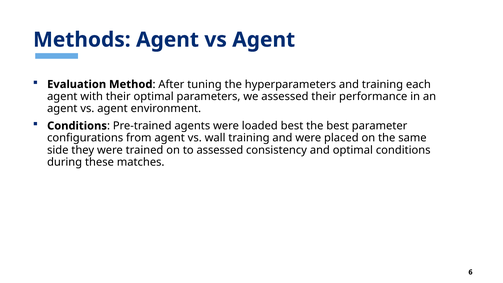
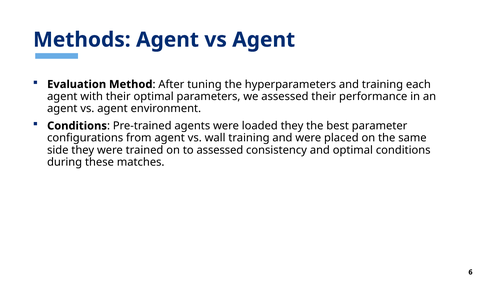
loaded best: best -> they
